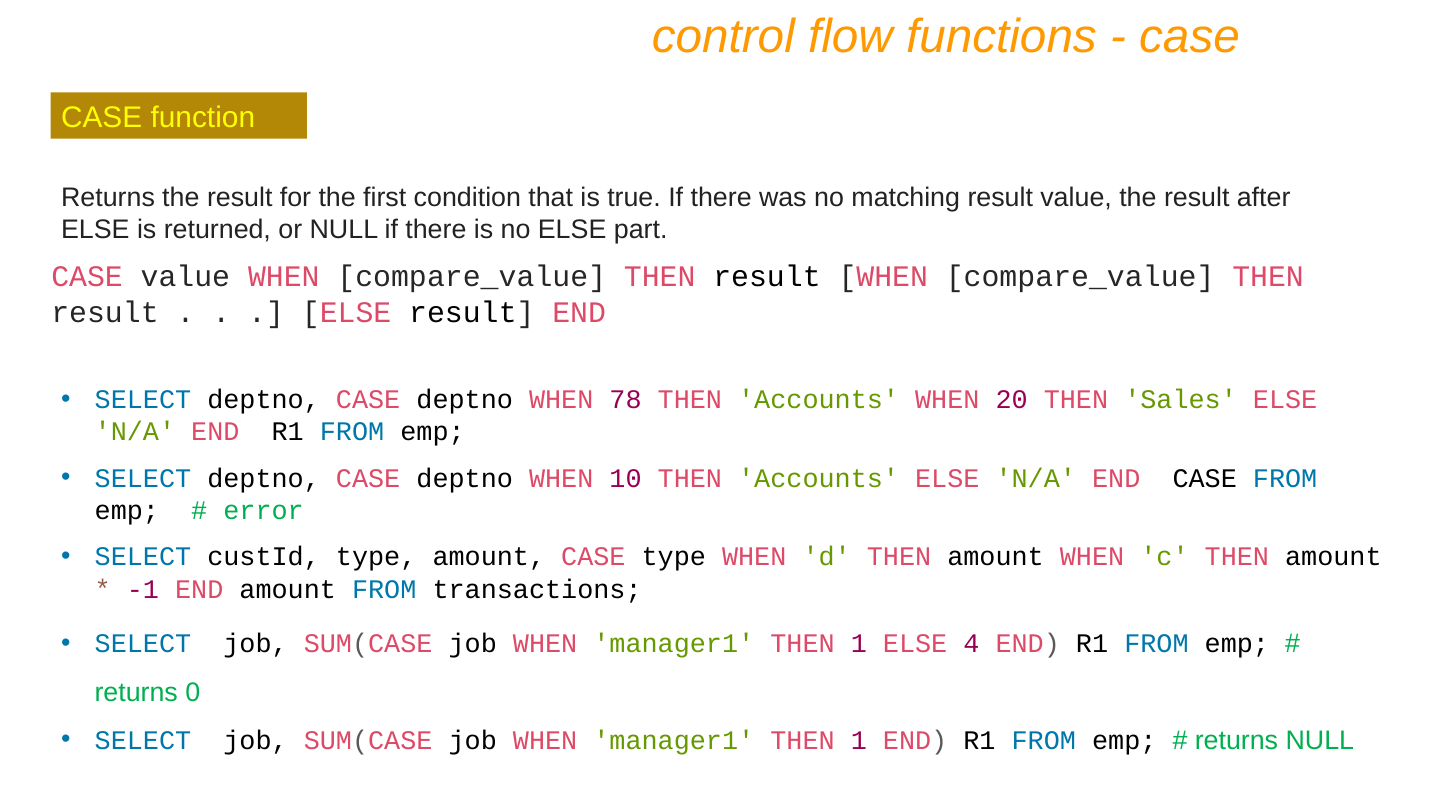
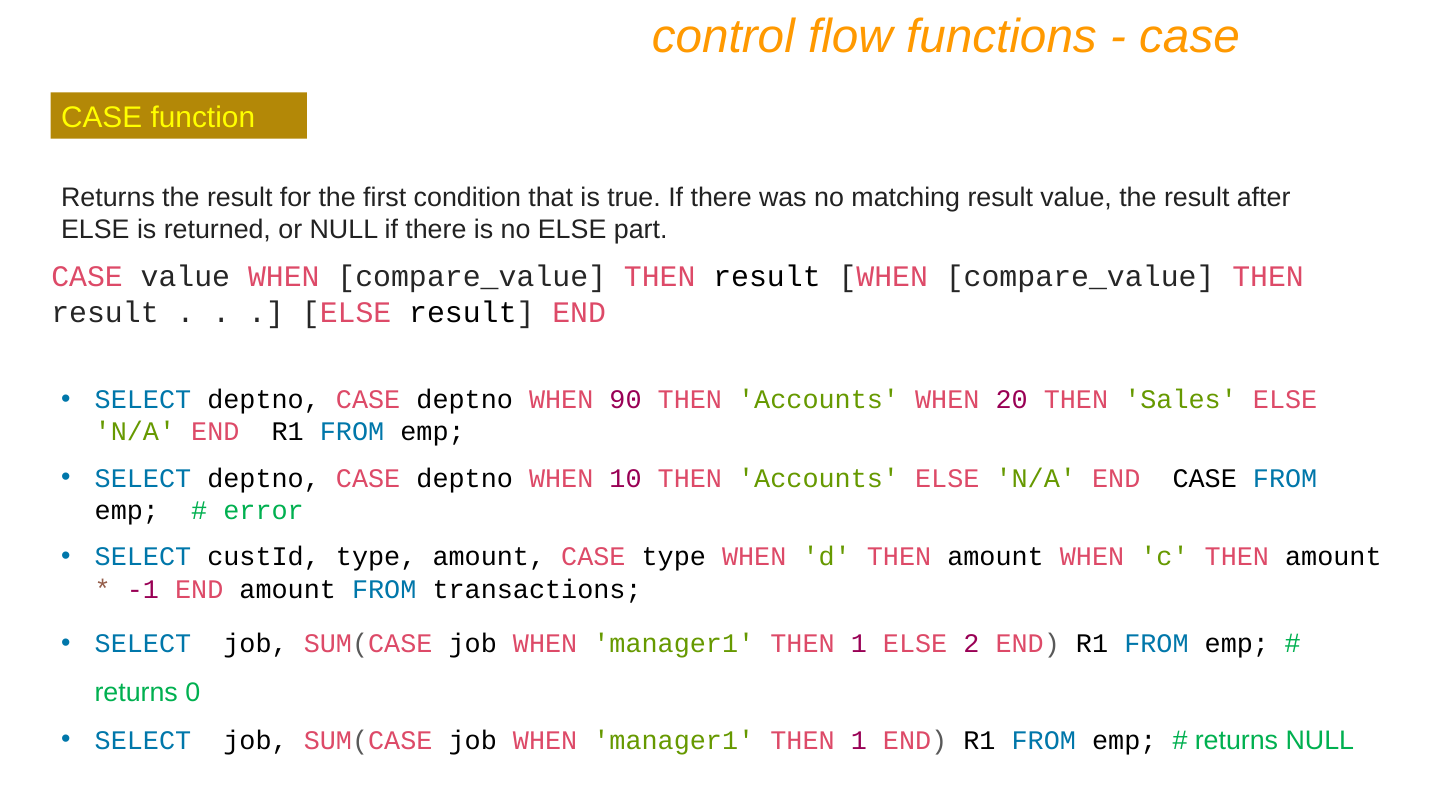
78: 78 -> 90
4: 4 -> 2
